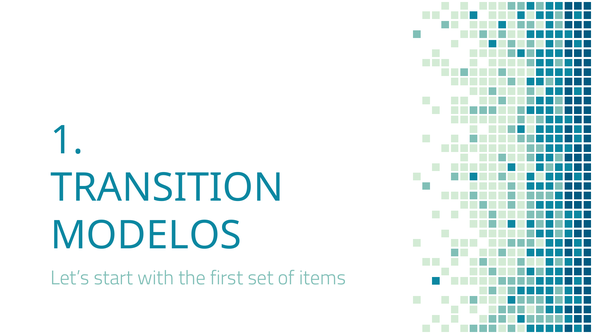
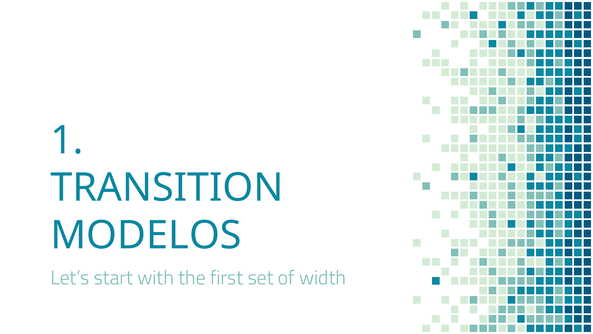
items: items -> width
